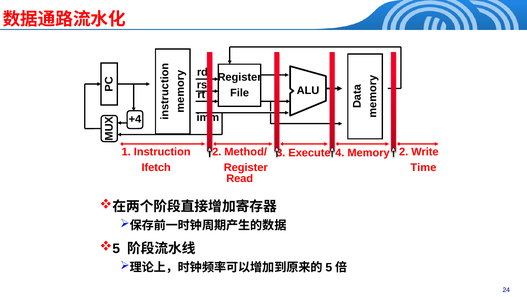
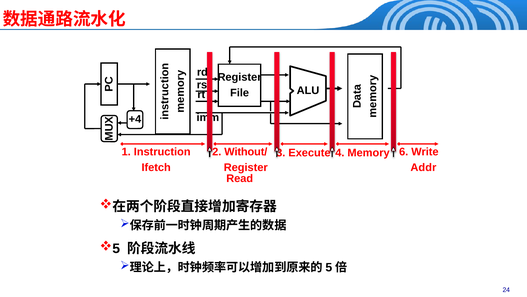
Method/: Method/ -> Without/
Memory 2: 2 -> 6
Time: Time -> Addr
